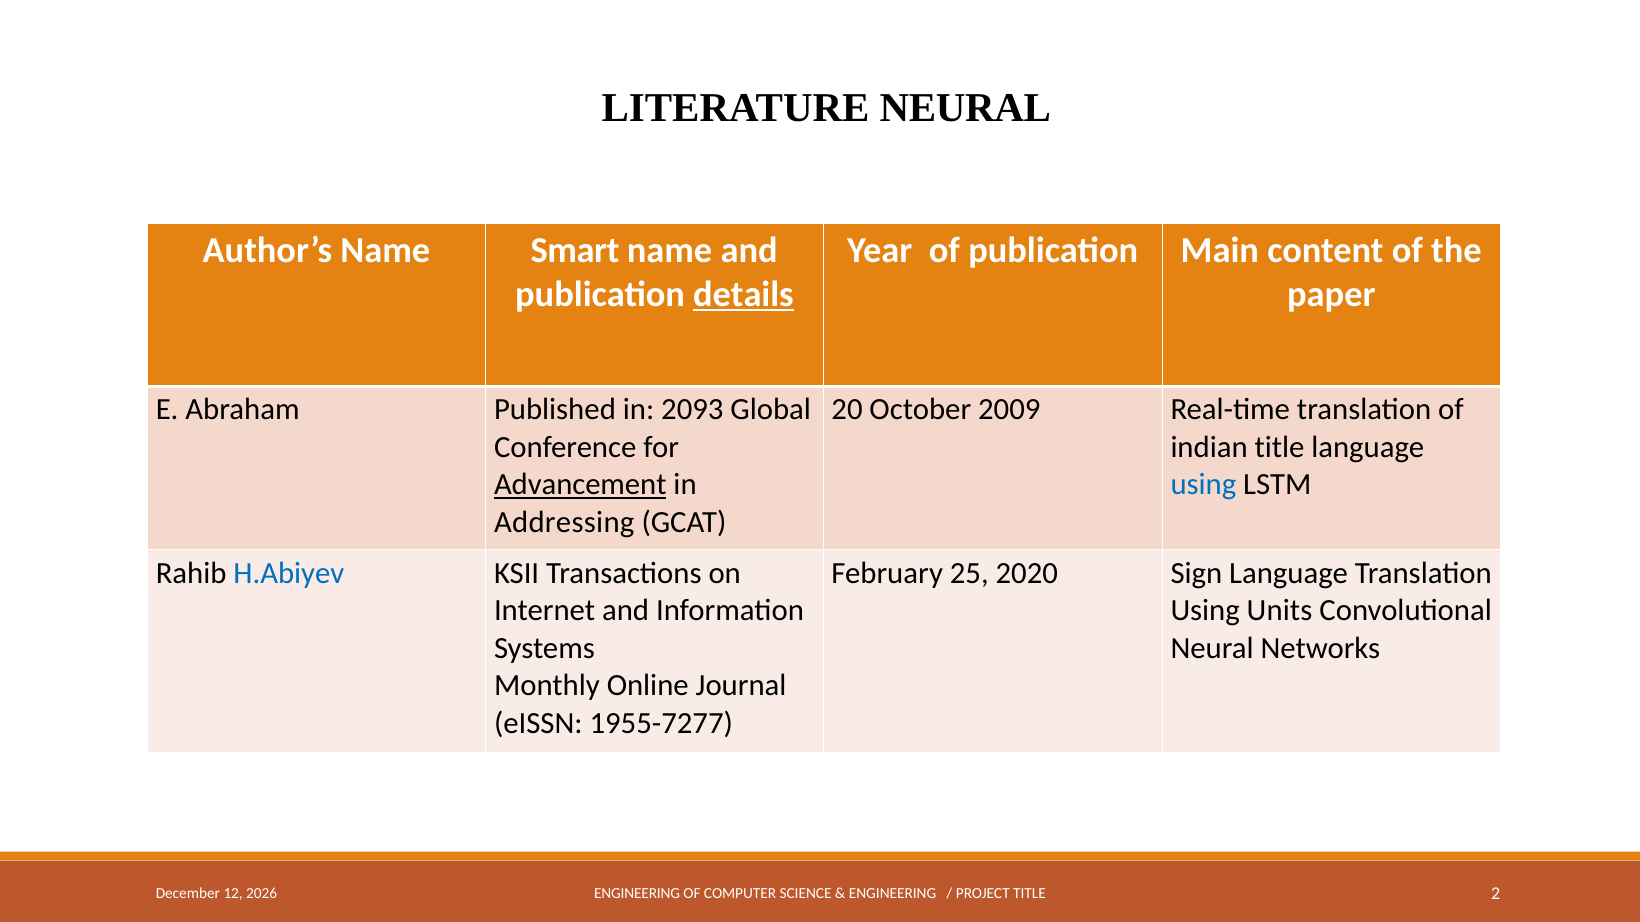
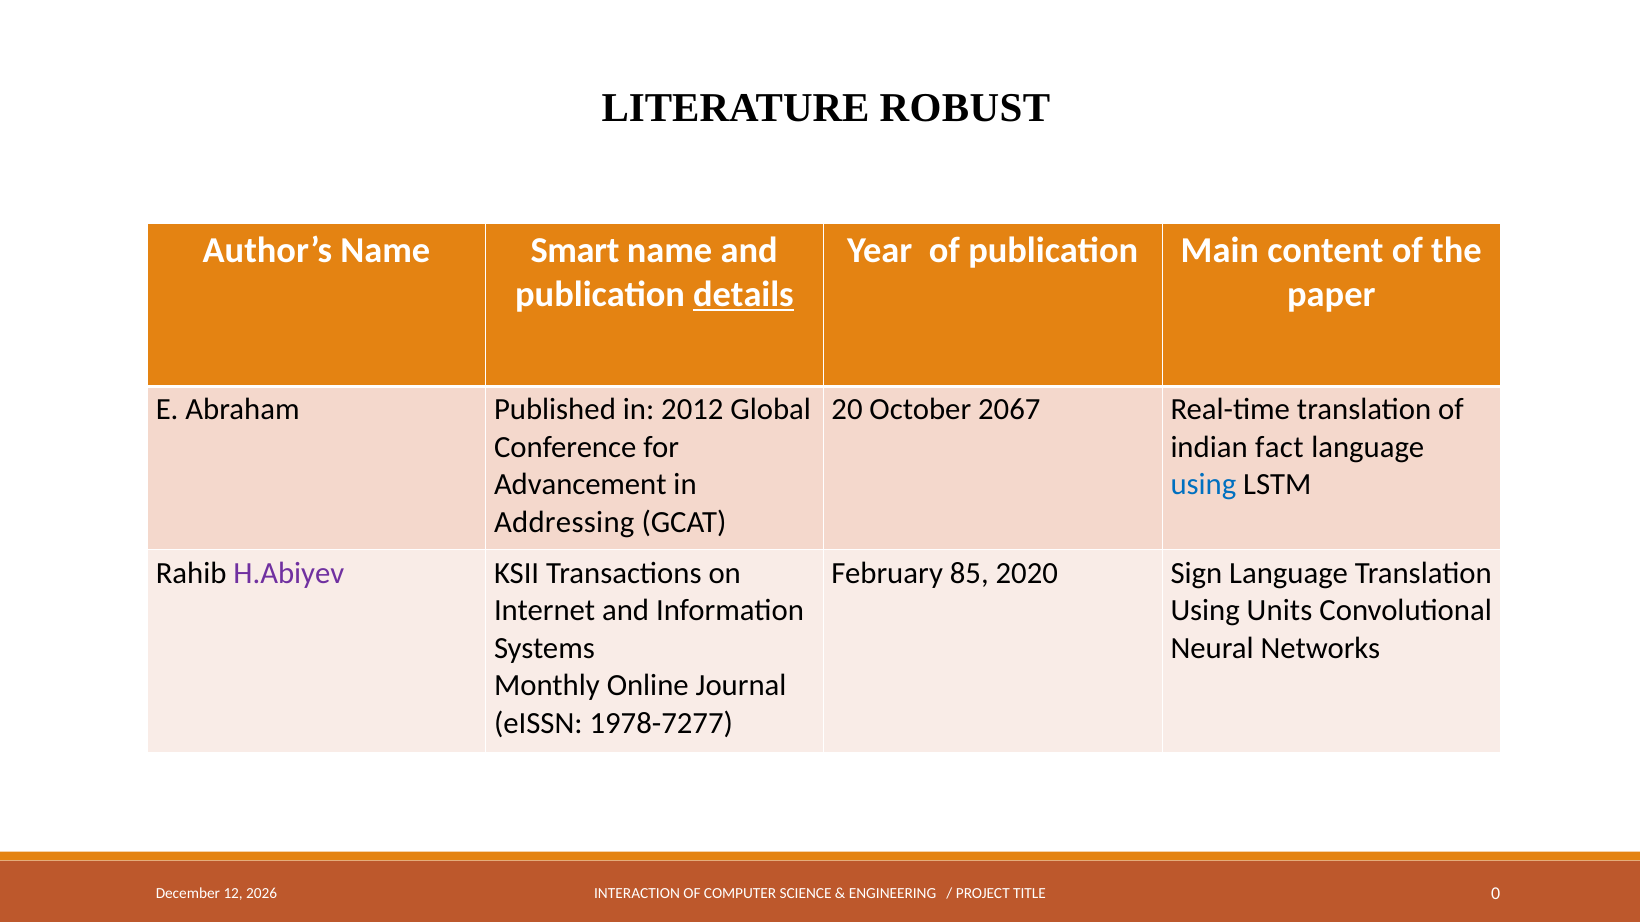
LITERATURE NEURAL: NEURAL -> ROBUST
2093: 2093 -> 2012
2009: 2009 -> 2067
indian title: title -> fact
Advancement underline: present -> none
H.Abiyev colour: blue -> purple
25: 25 -> 85
1955-7277: 1955-7277 -> 1978-7277
ENGINEERING at (637, 894): ENGINEERING -> INTERACTION
2: 2 -> 0
